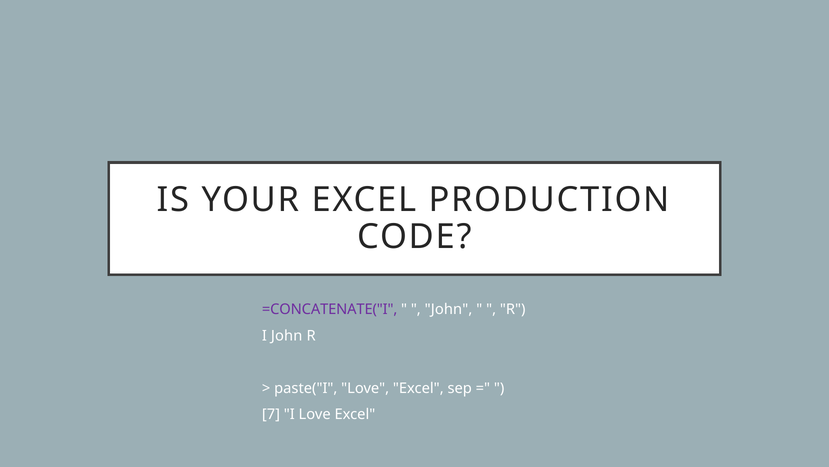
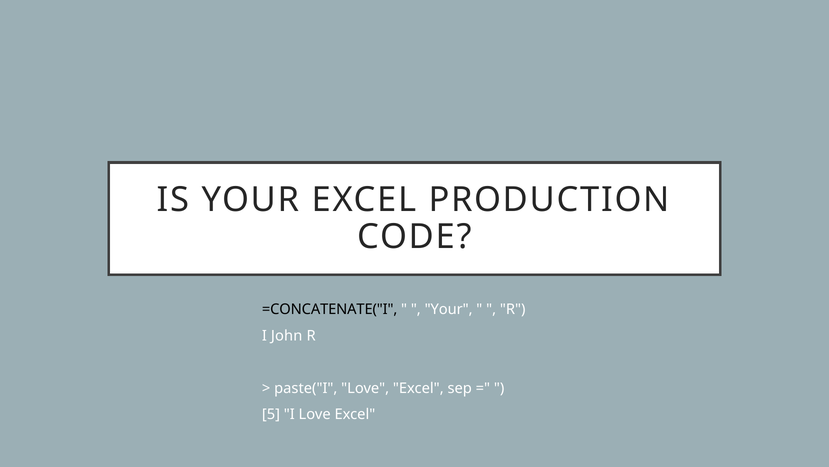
=CONCATENATE("I colour: purple -> black
John at (449, 309): John -> Your
7: 7 -> 5
